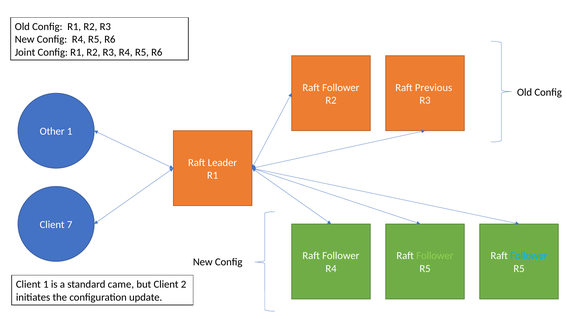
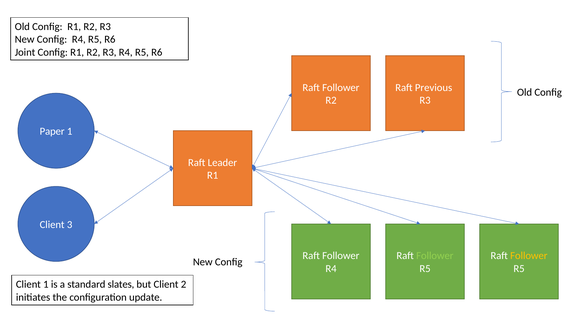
Other: Other -> Paper
7: 7 -> 3
Follower at (529, 256) colour: light blue -> yellow
came: came -> slates
